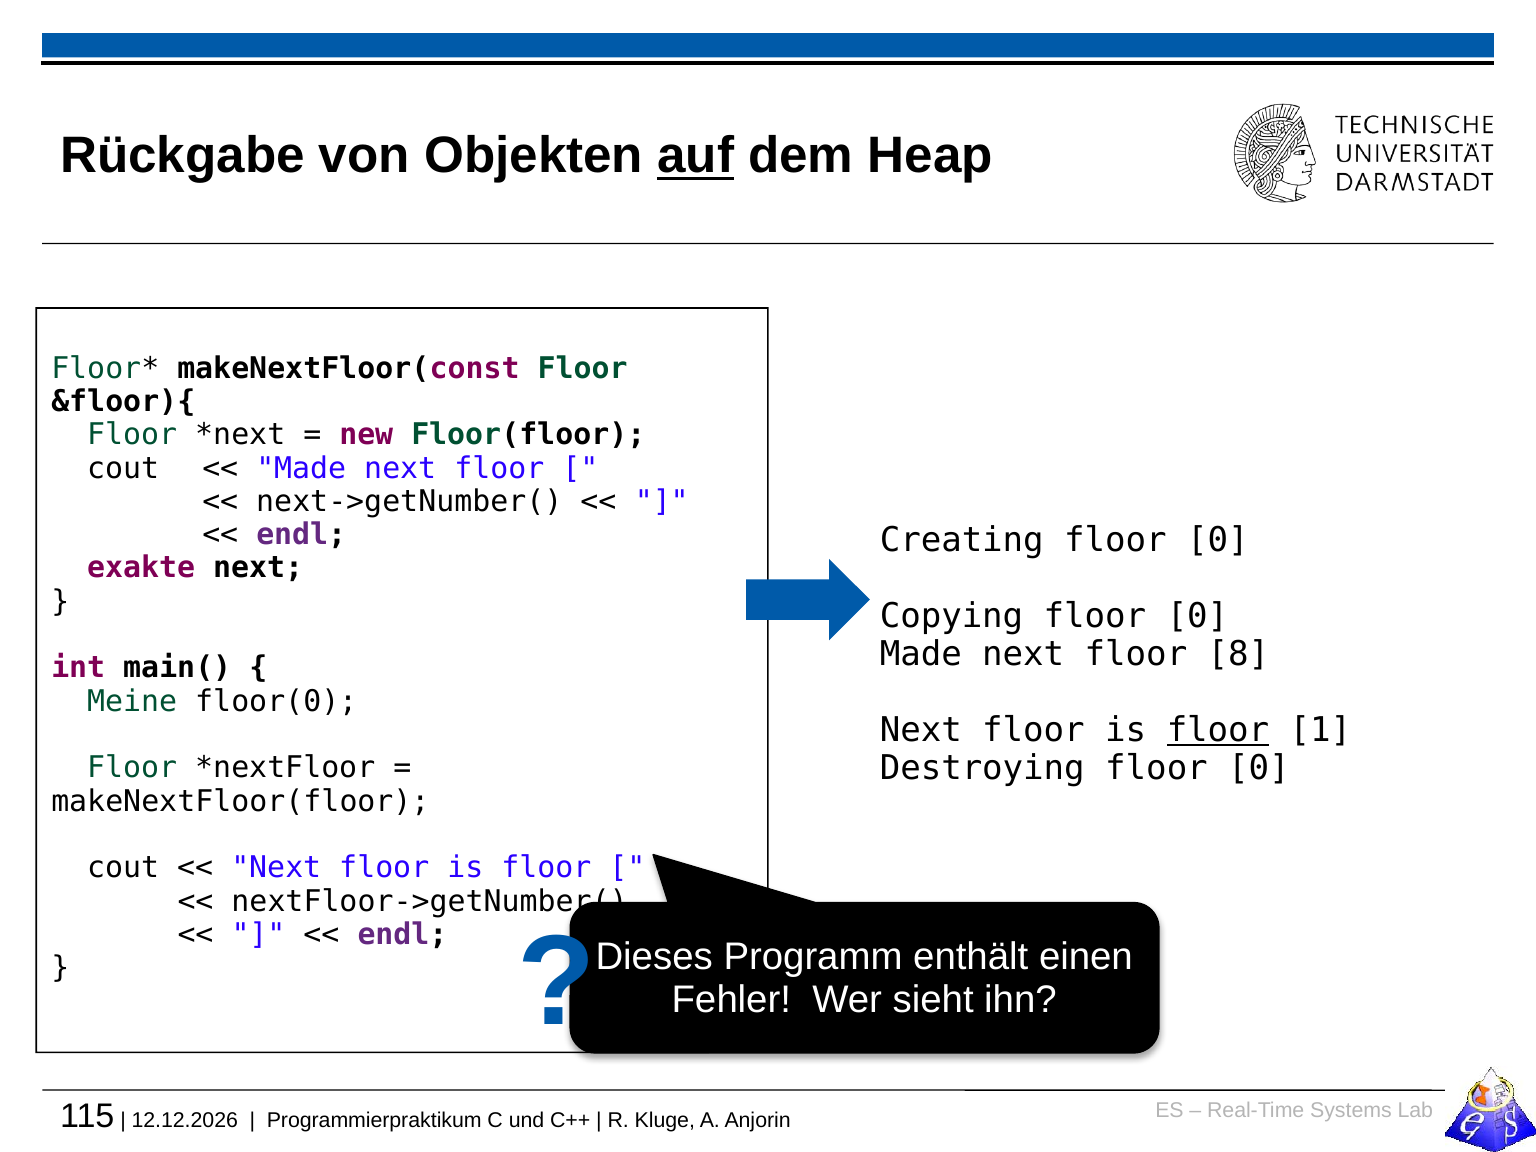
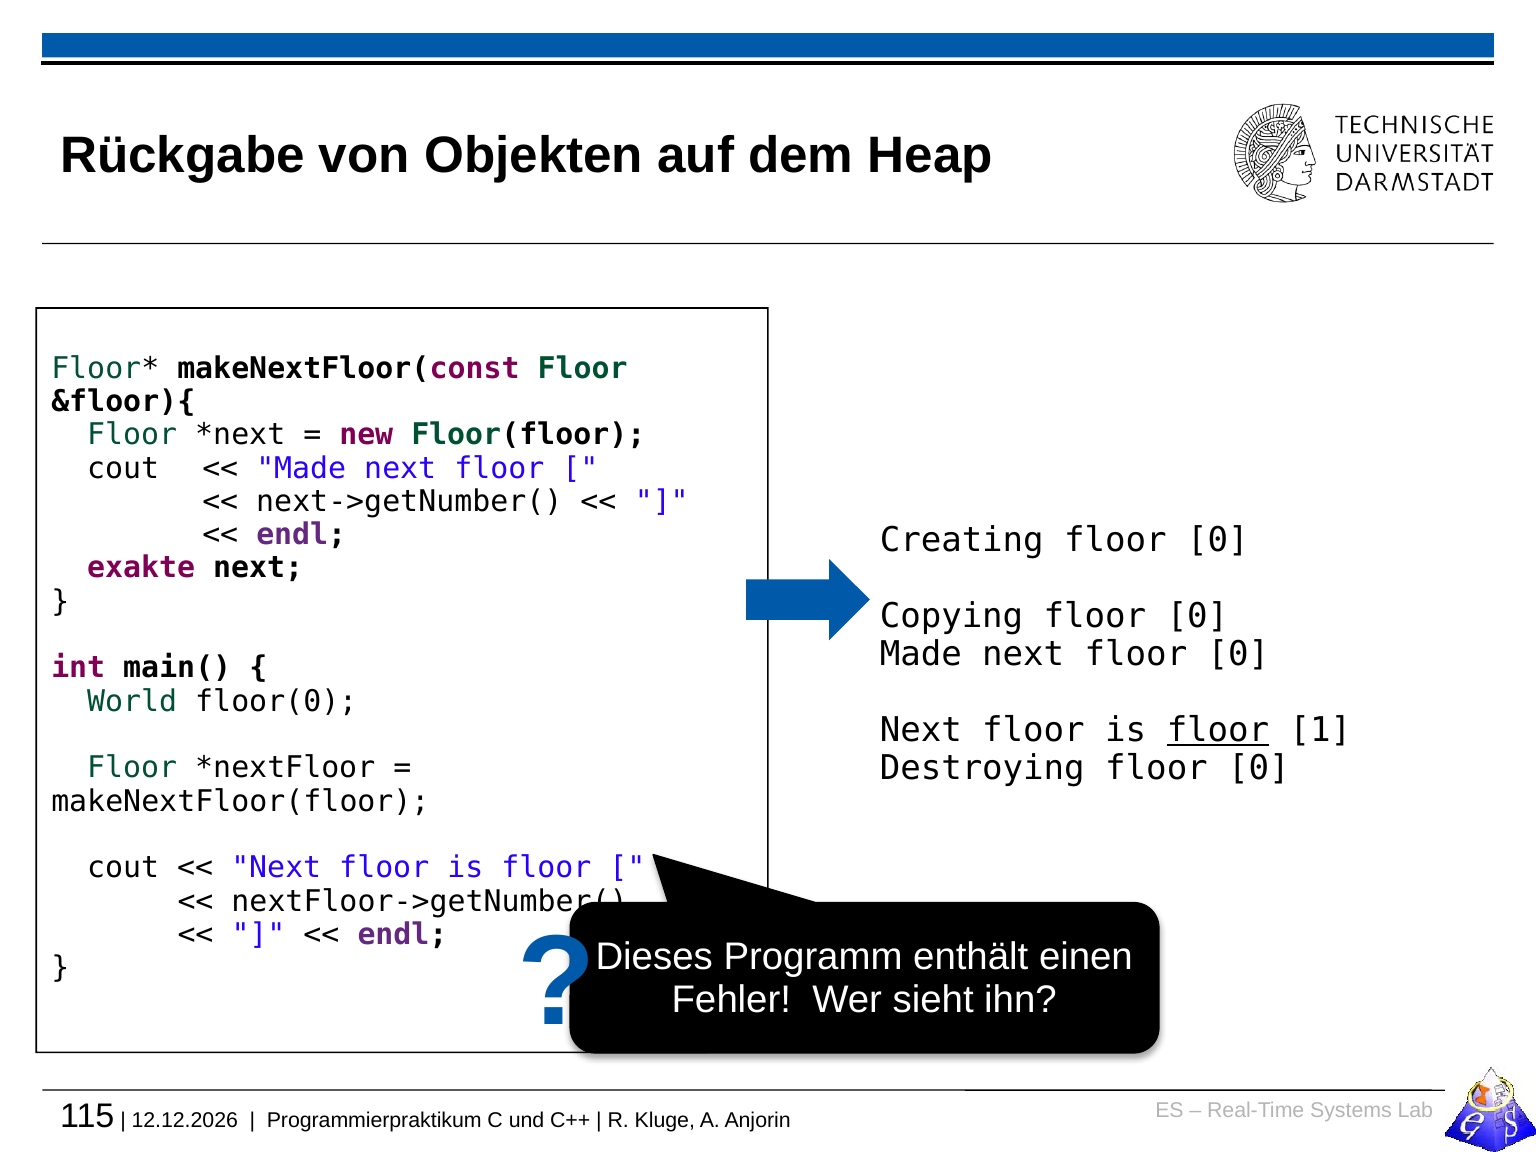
auf underline: present -> none
next floor 8: 8 -> 0
Meine: Meine -> World
